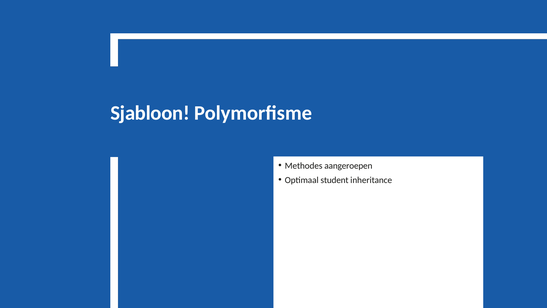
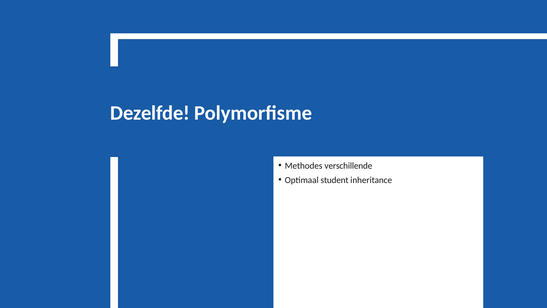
Sjabloon: Sjabloon -> Dezelfde
aangeroepen: aangeroepen -> verschillende
